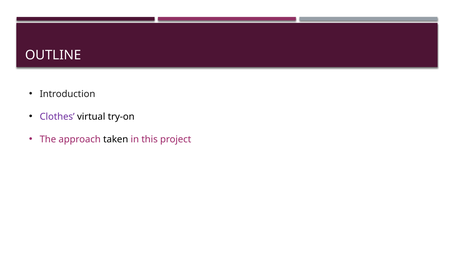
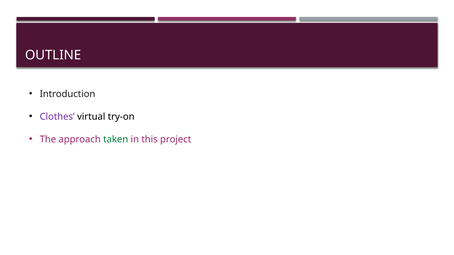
taken colour: black -> green
